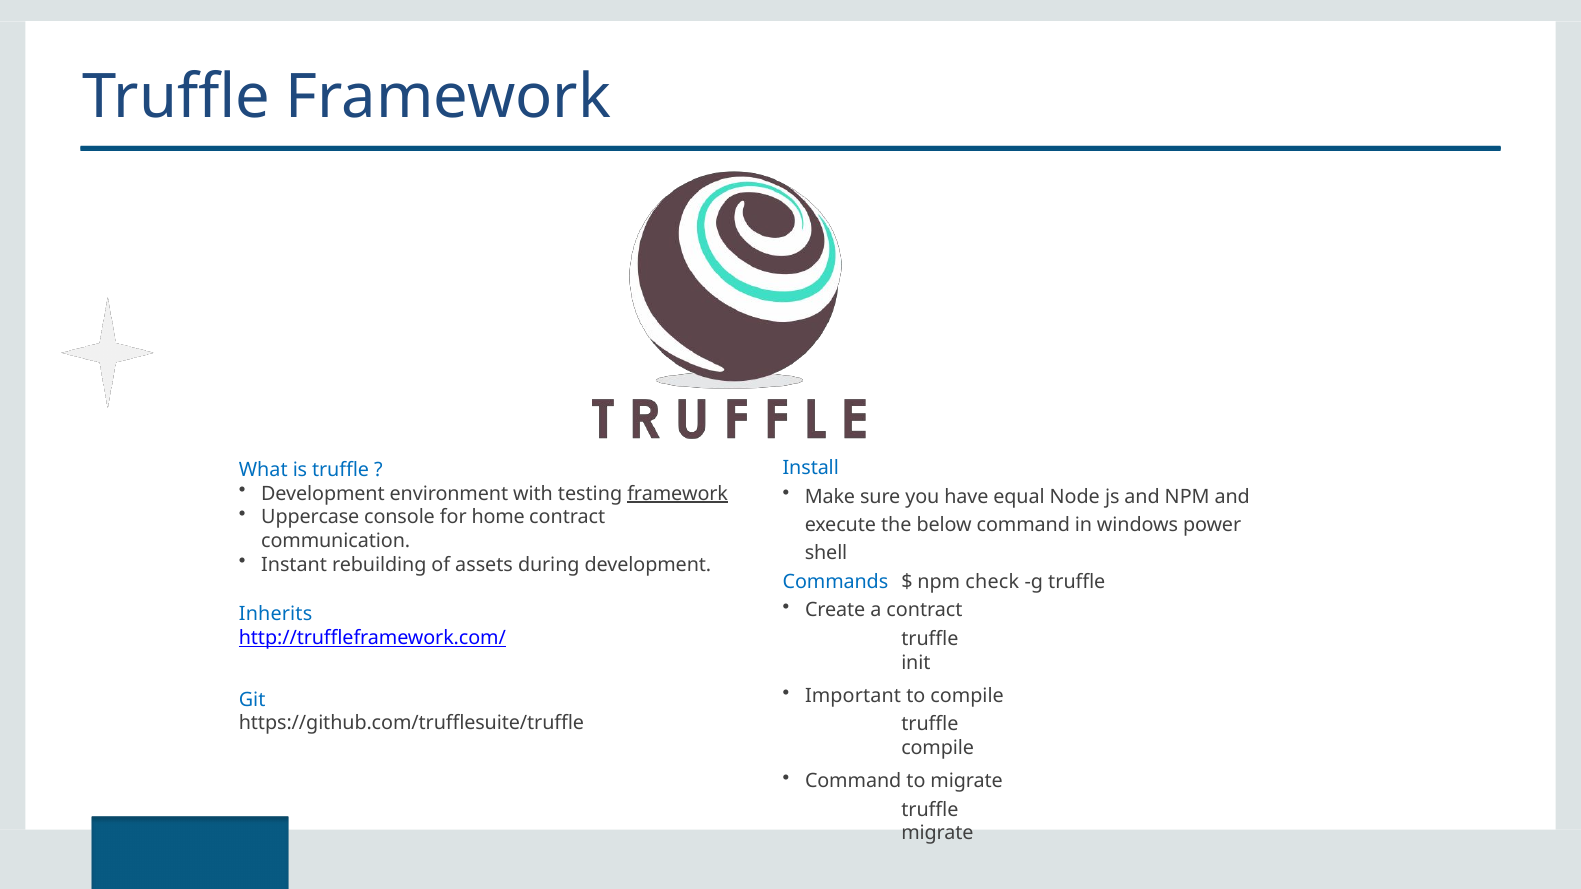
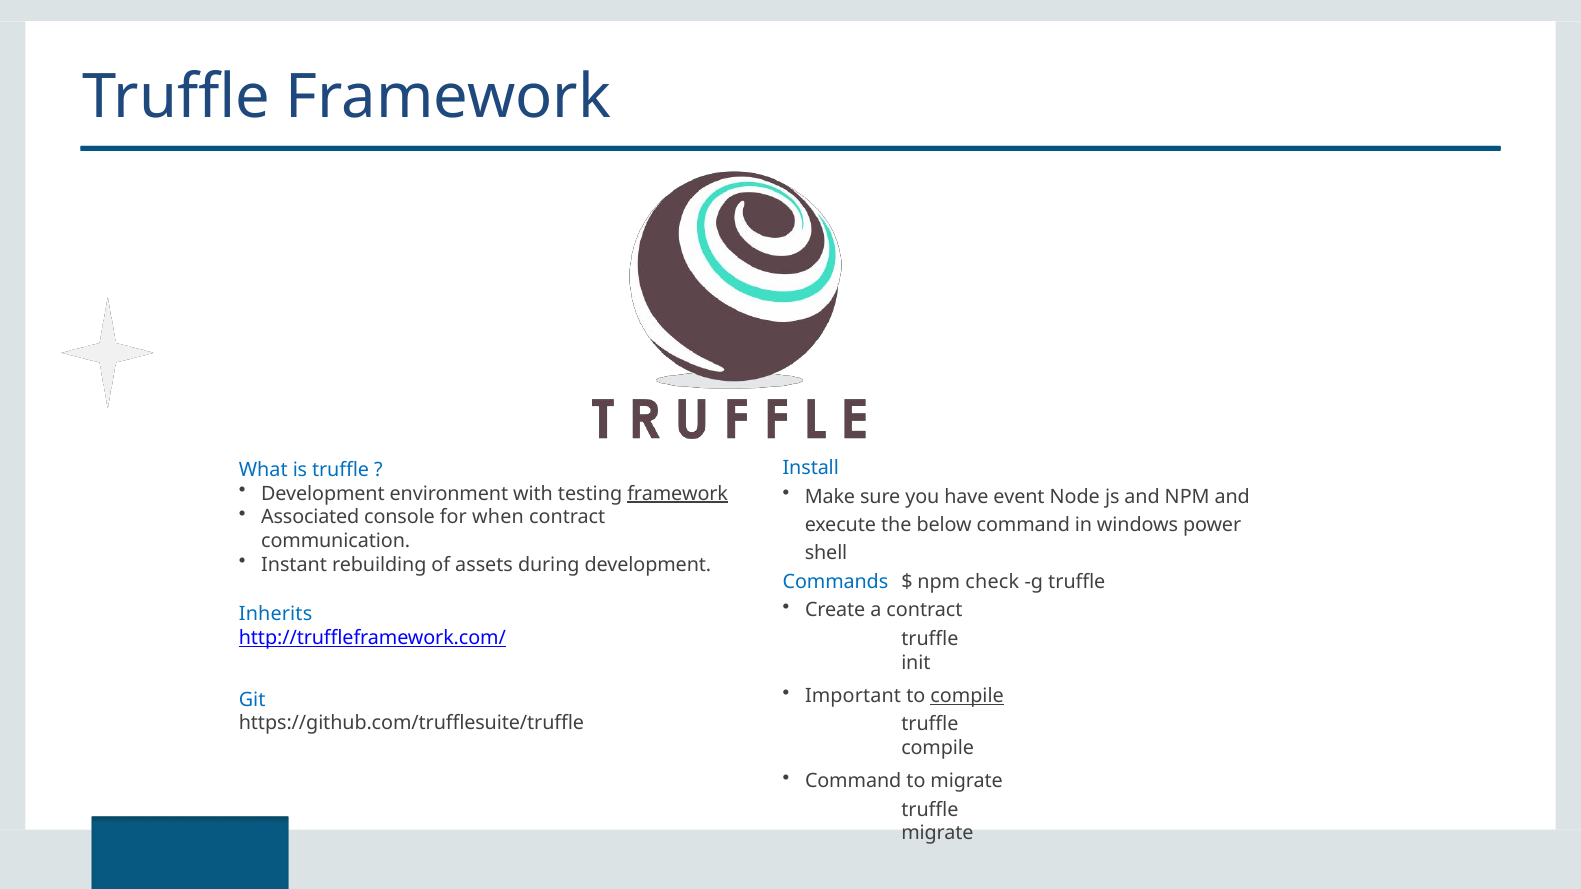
equal: equal -> event
Uppercase: Uppercase -> Associated
home: home -> when
compile at (967, 696) underline: none -> present
